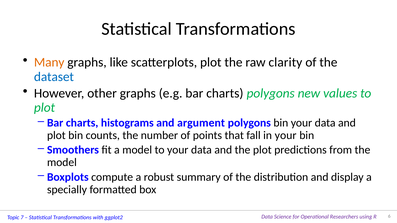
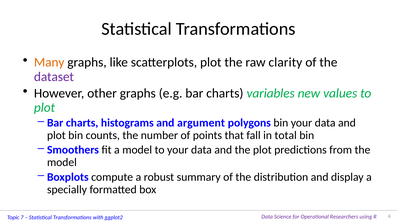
dataset colour: blue -> purple
charts polygons: polygons -> variables
in your: your -> total
